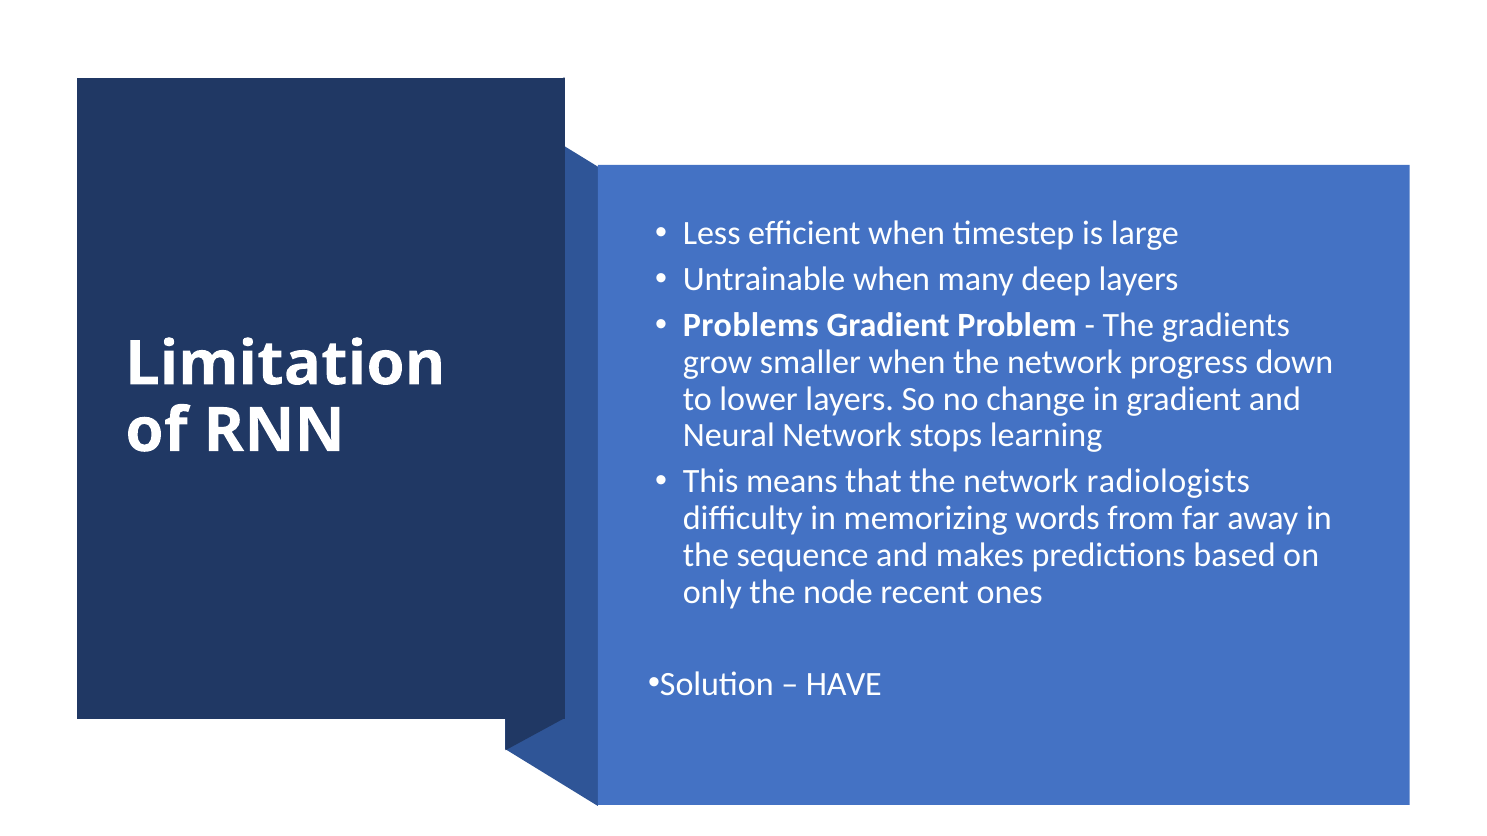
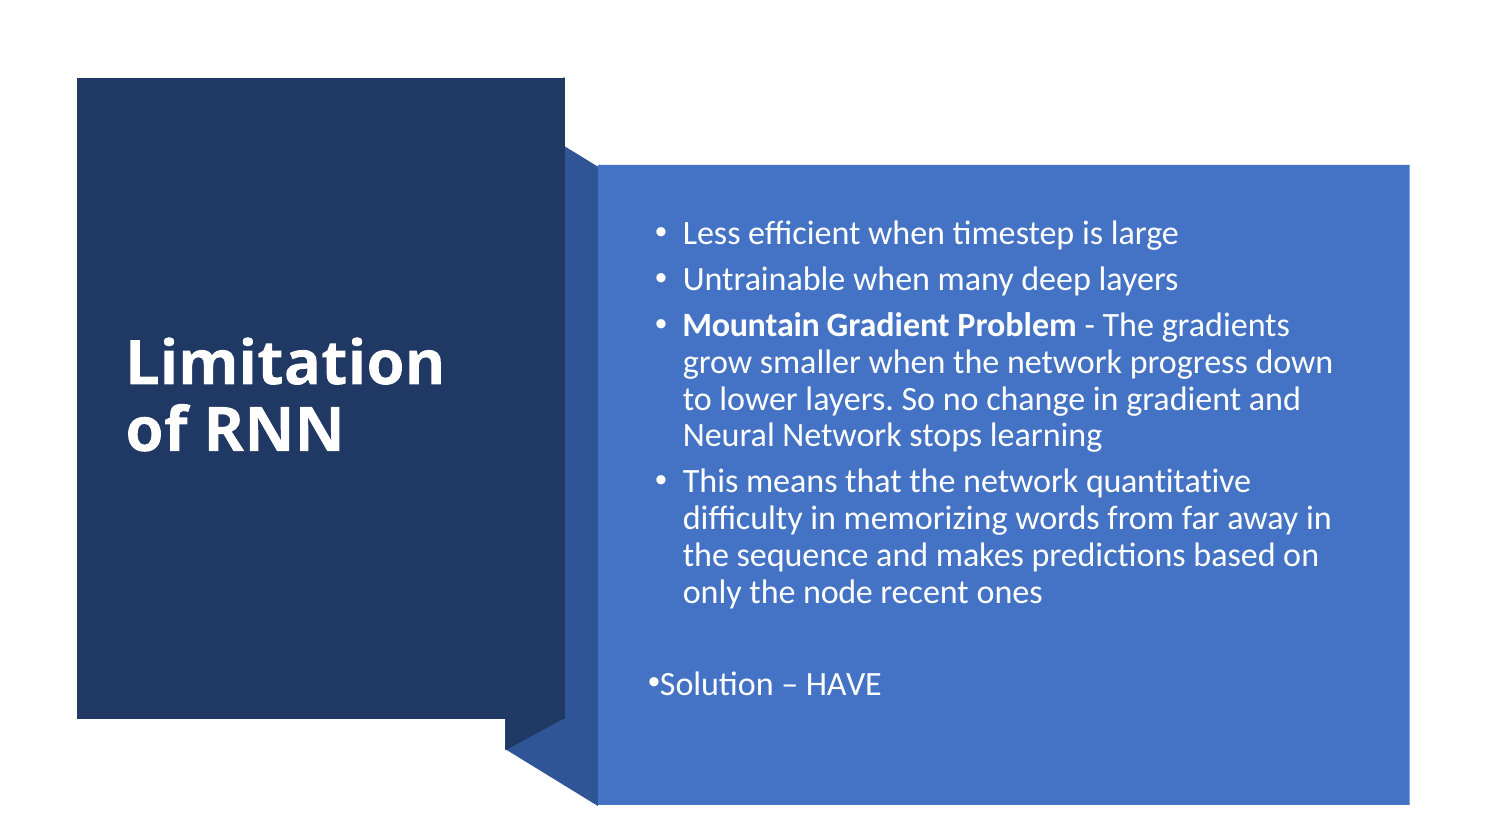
Problems: Problems -> Mountain
radiologists: radiologists -> quantitative
